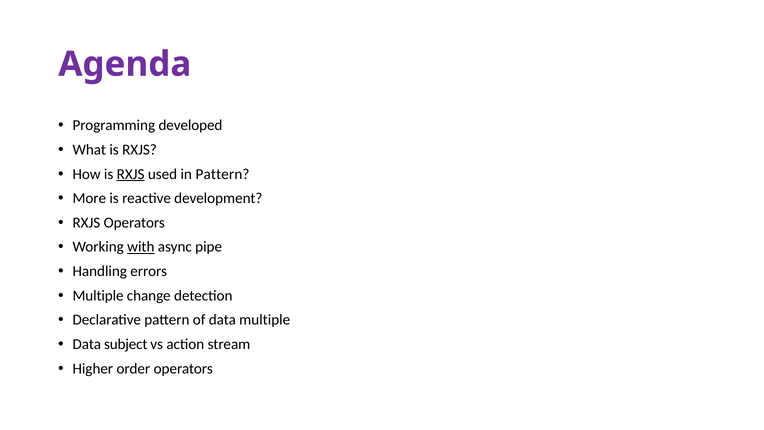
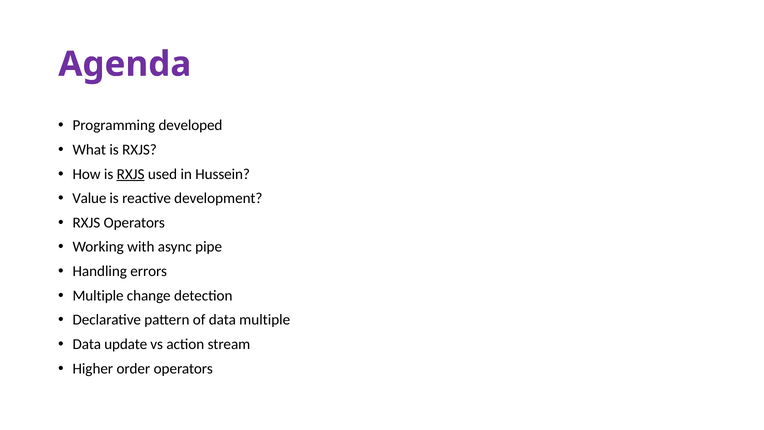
in Pattern: Pattern -> Hussein
More: More -> Value
with underline: present -> none
subject: subject -> update
